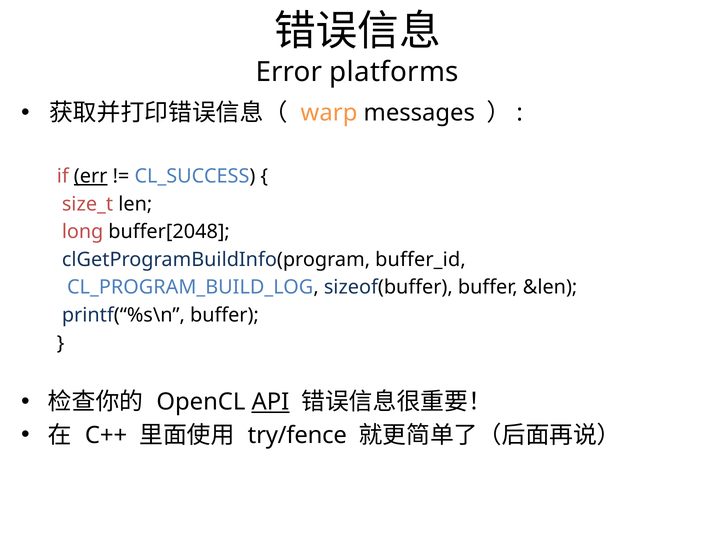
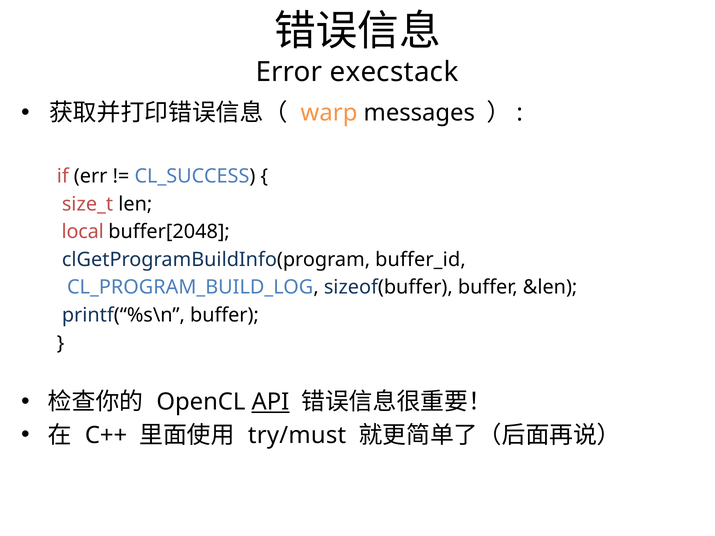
platforms: platforms -> execstack
err underline: present -> none
long: long -> local
try/fence: try/fence -> try/must
